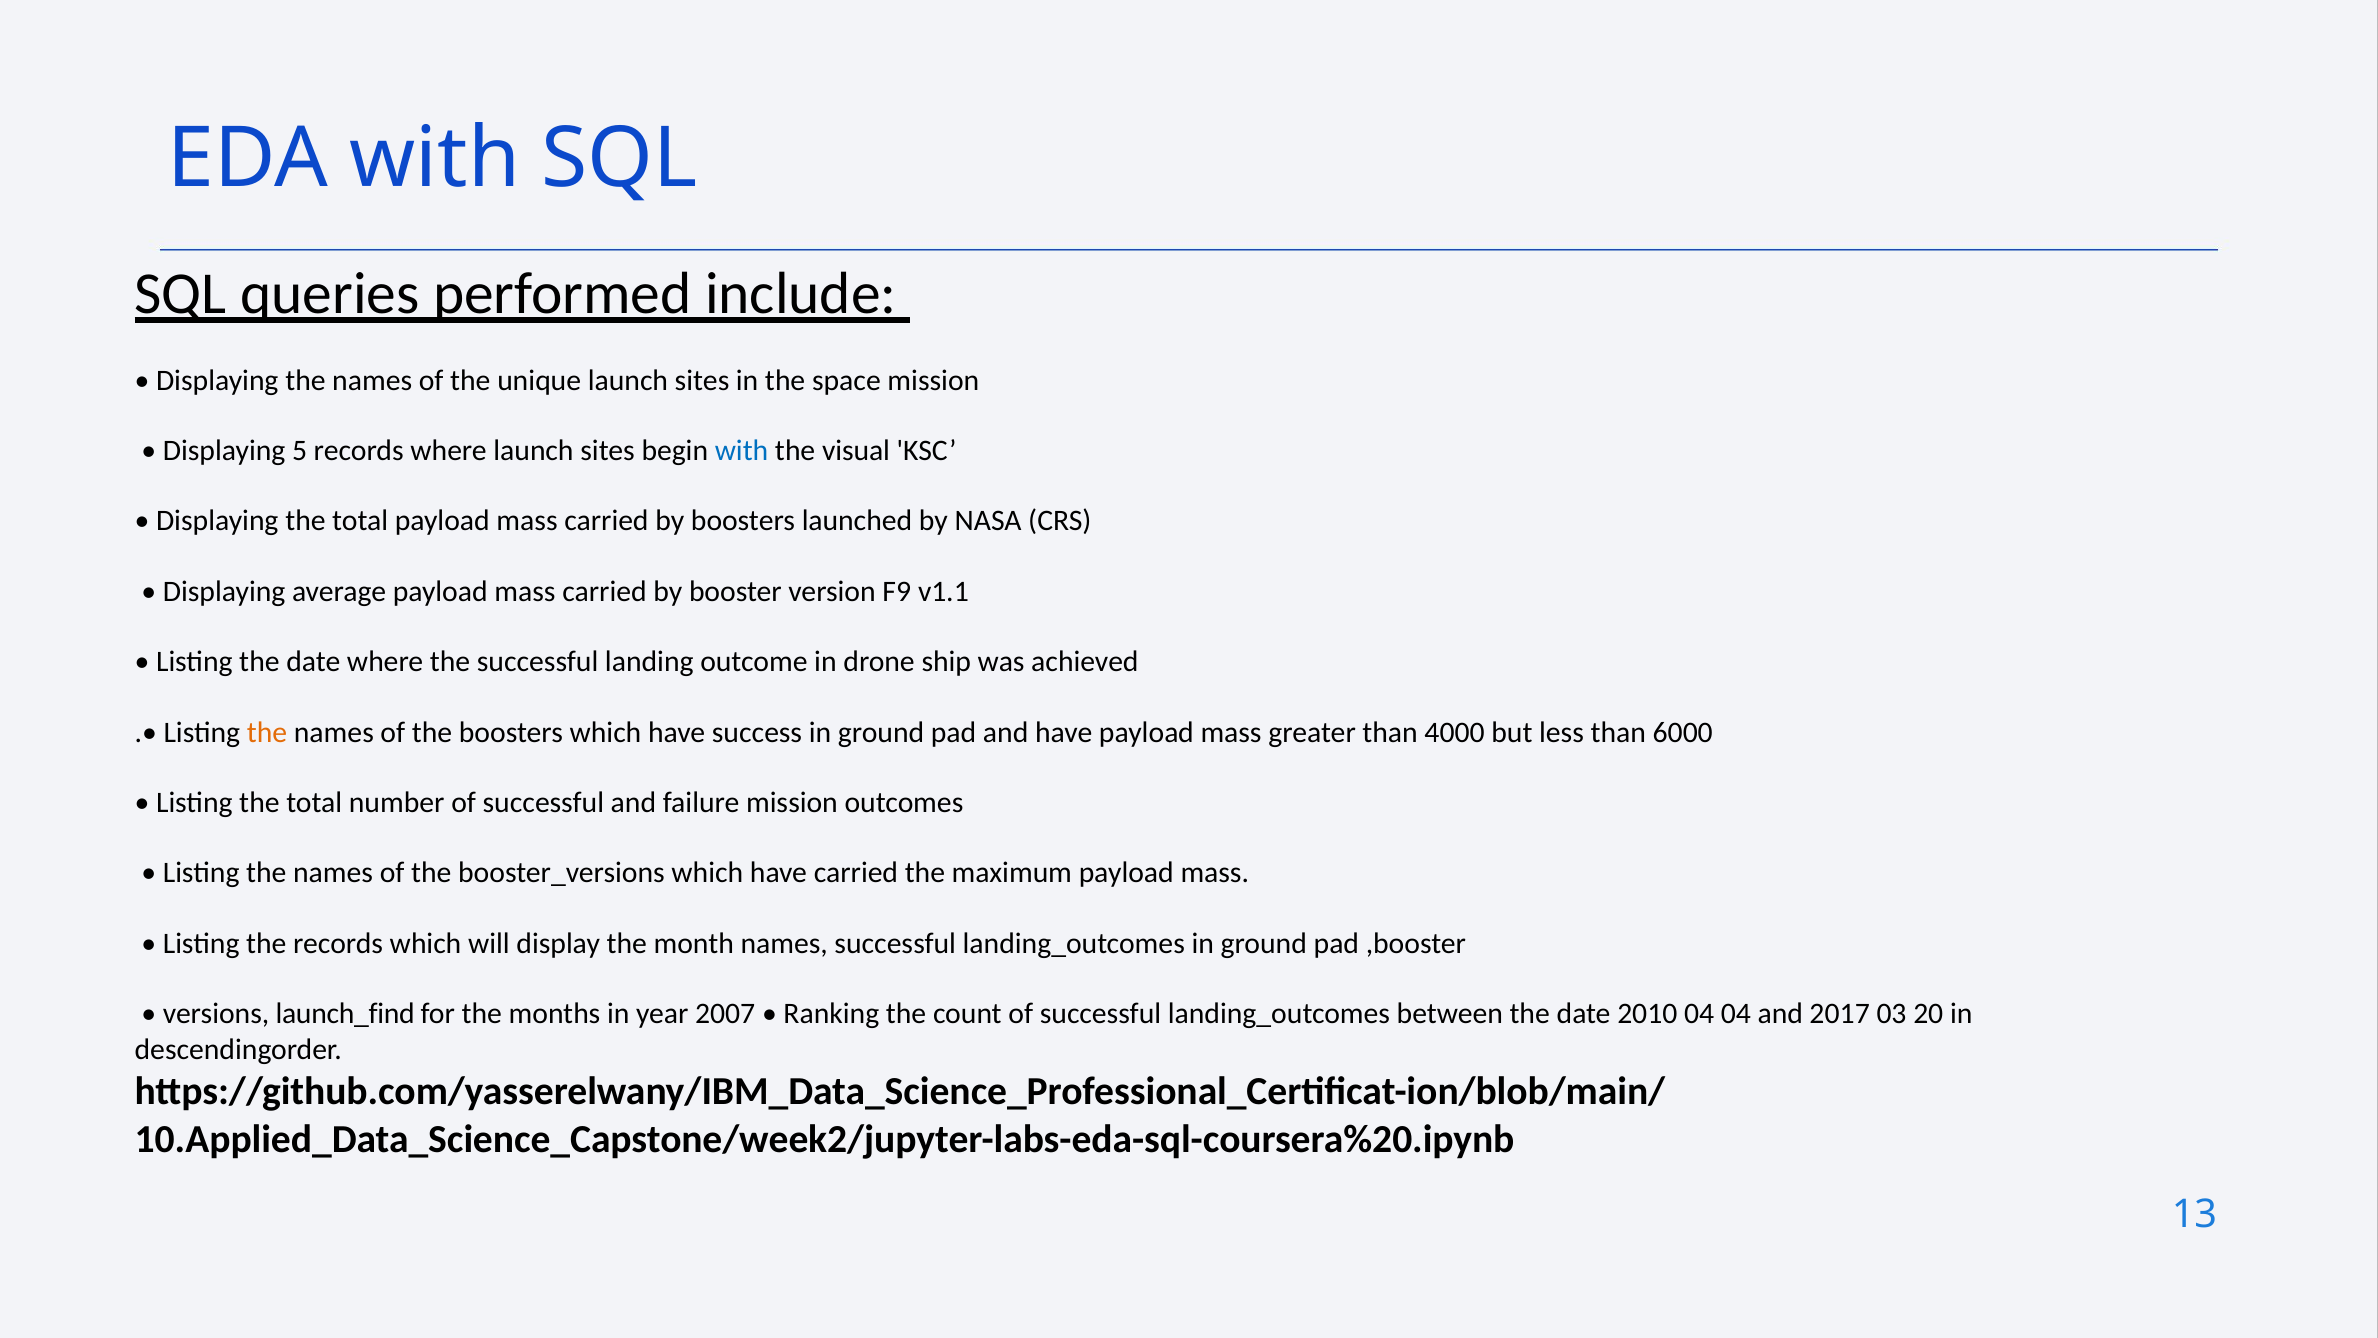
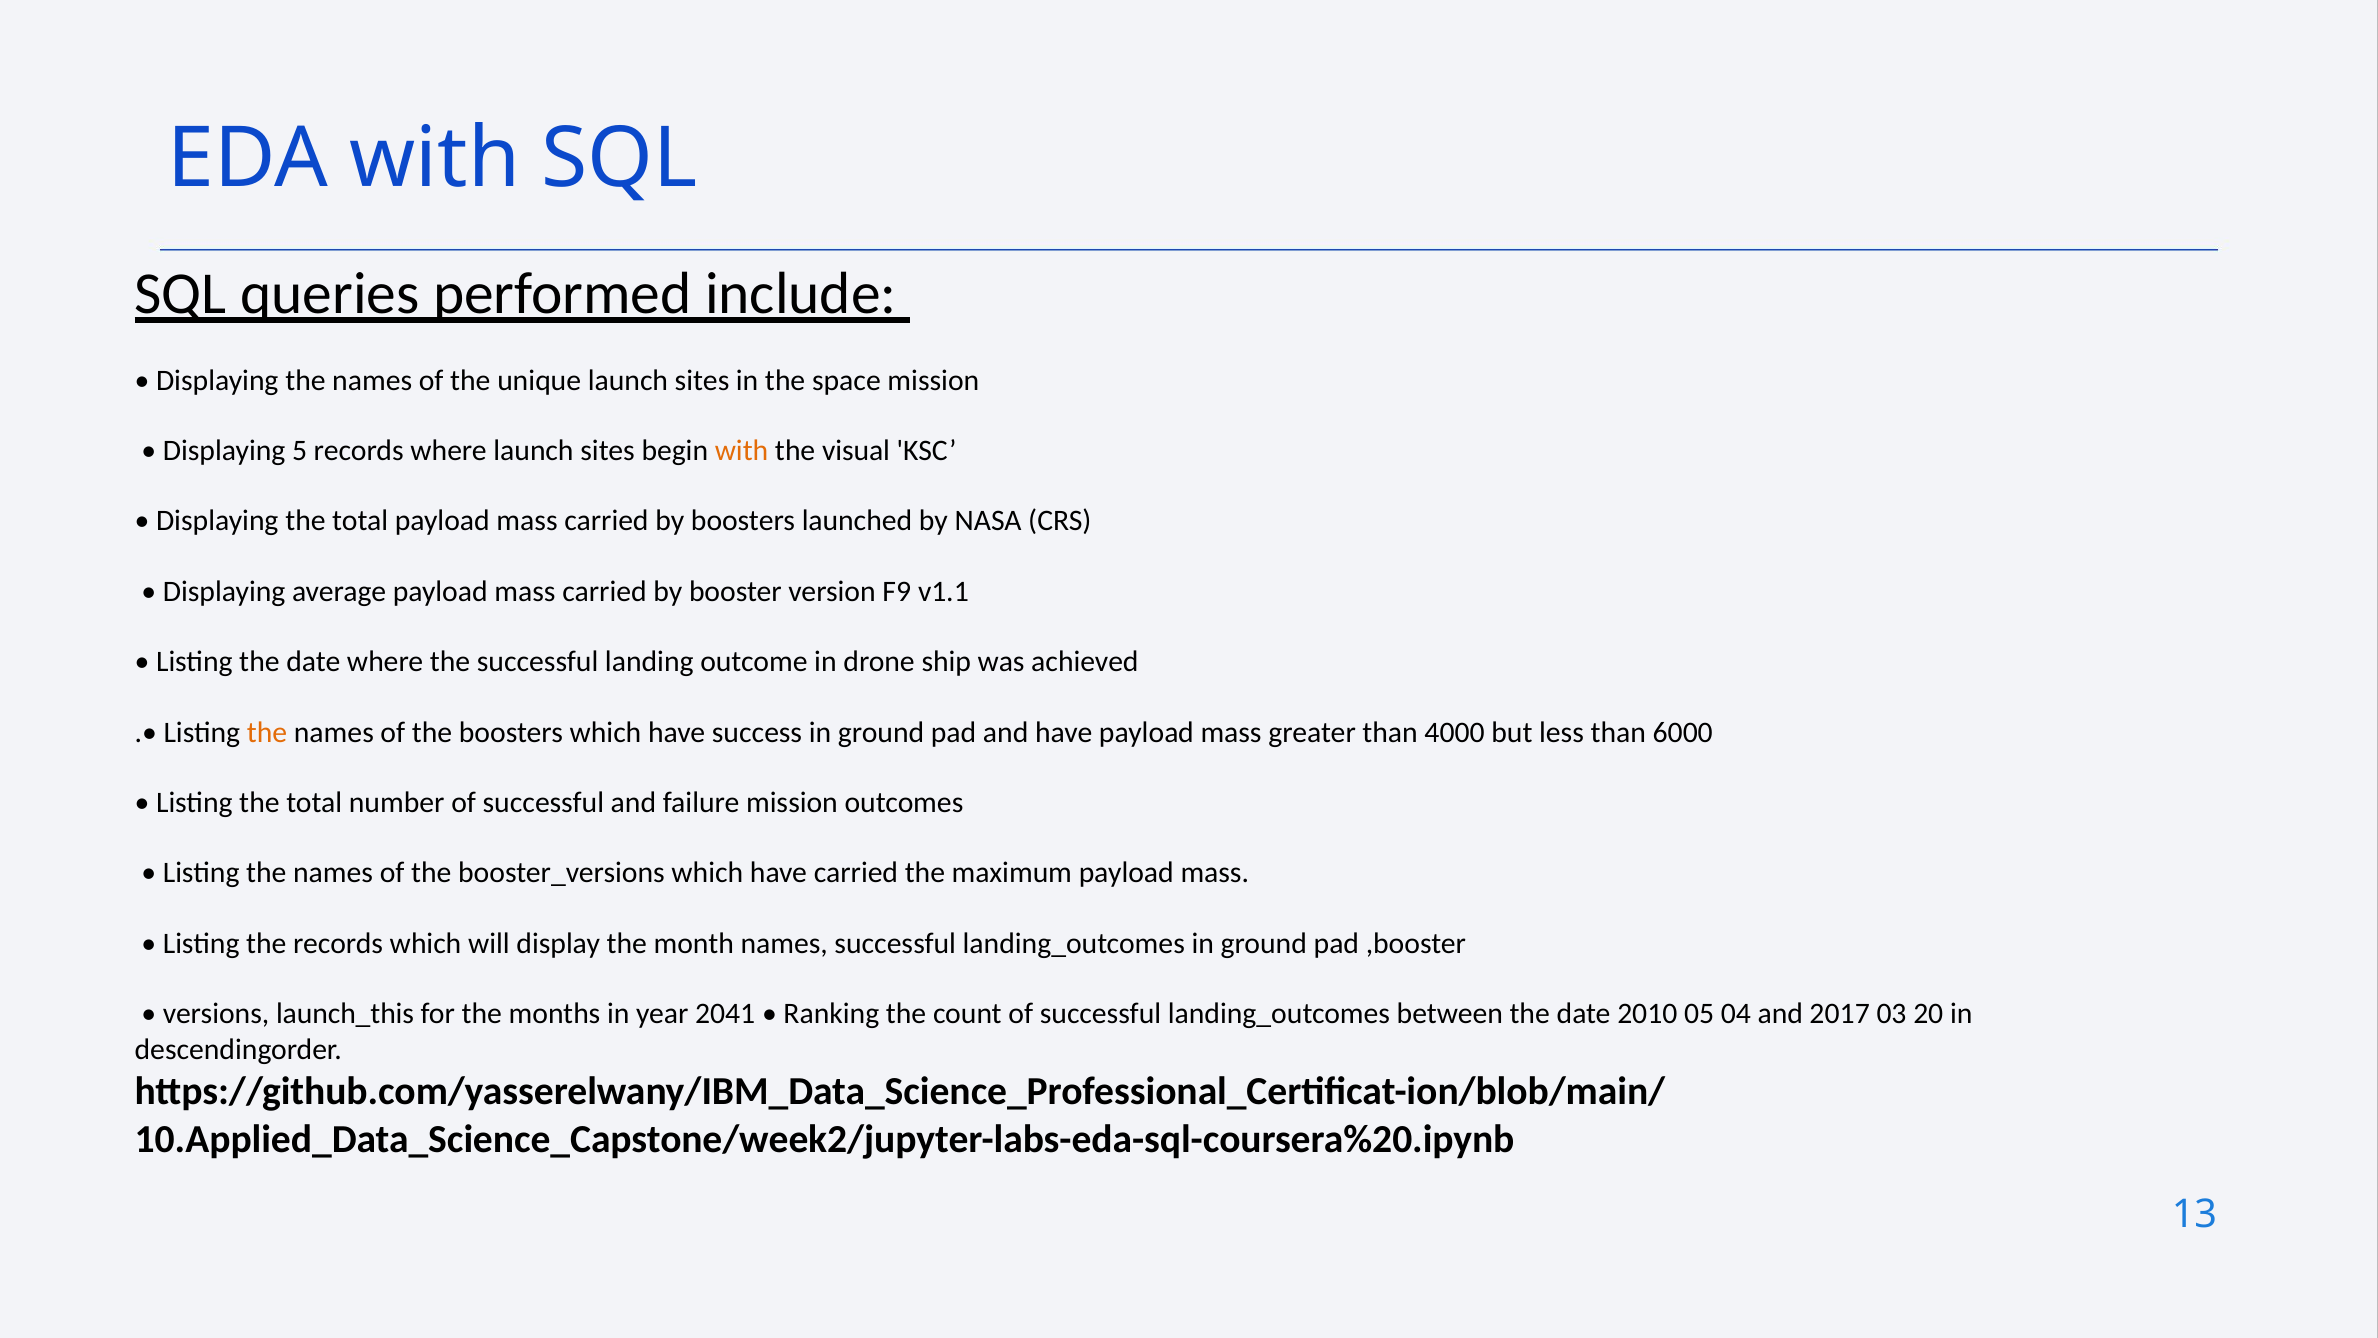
with at (742, 451) colour: blue -> orange
launch_find: launch_find -> launch_this
2007: 2007 -> 2041
2010 04: 04 -> 05
